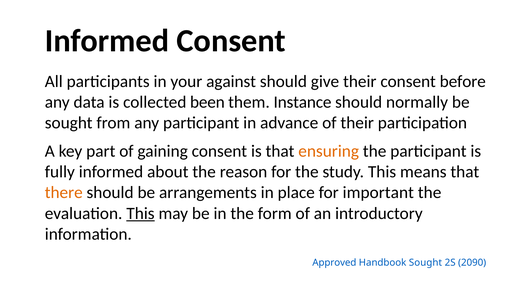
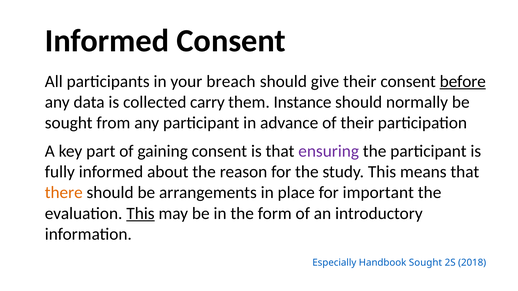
against: against -> breach
before underline: none -> present
been: been -> carry
ensuring colour: orange -> purple
Approved: Approved -> Especially
2090: 2090 -> 2018
